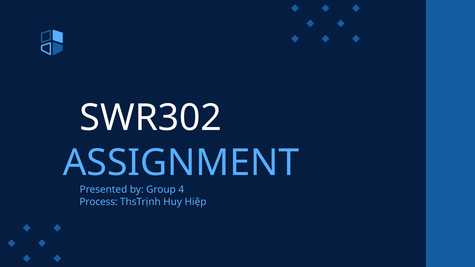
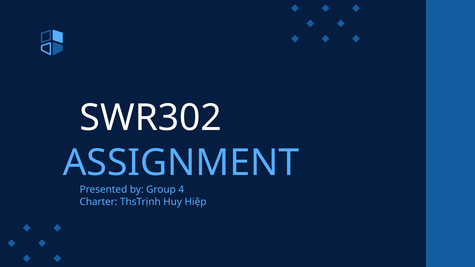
Process: Process -> Charter
